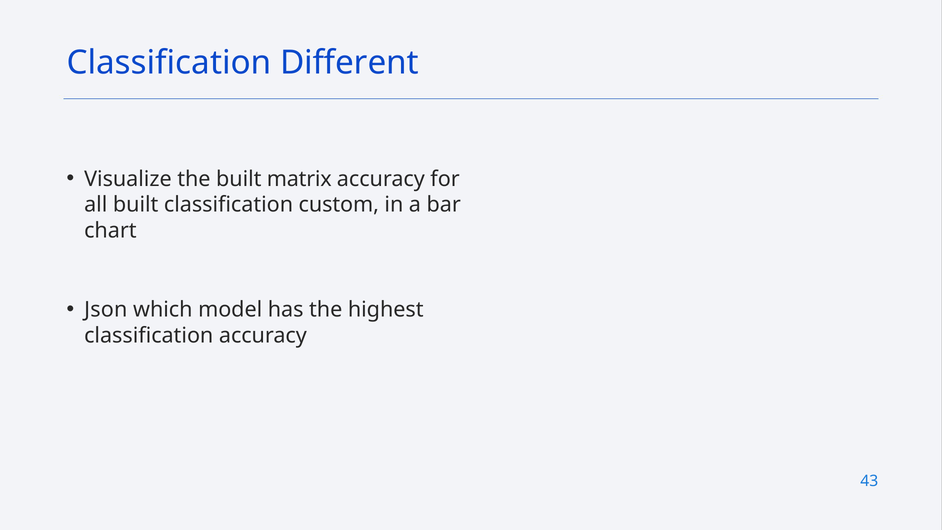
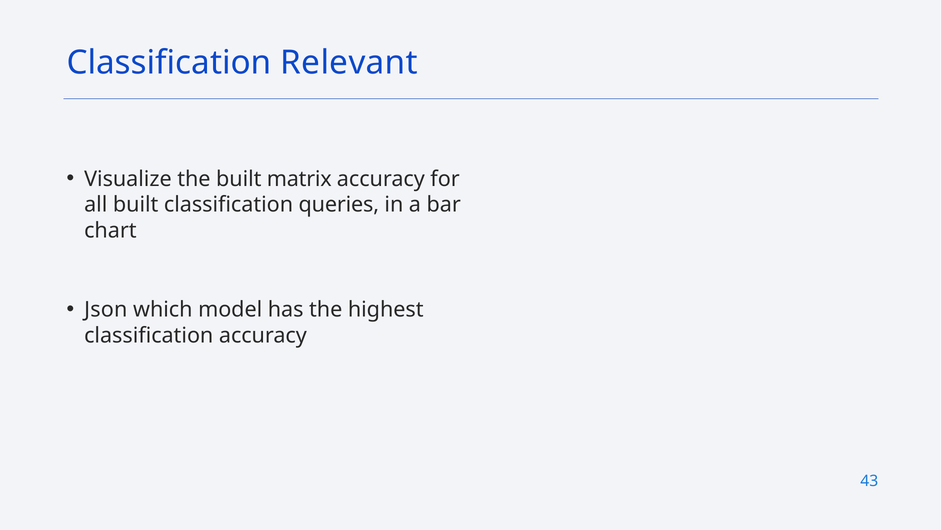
Different: Different -> Relevant
custom: custom -> queries
